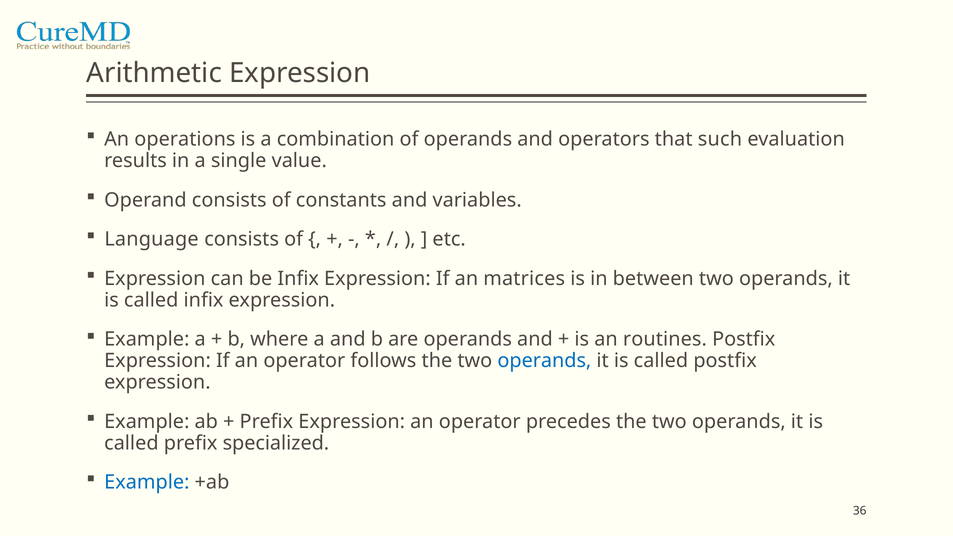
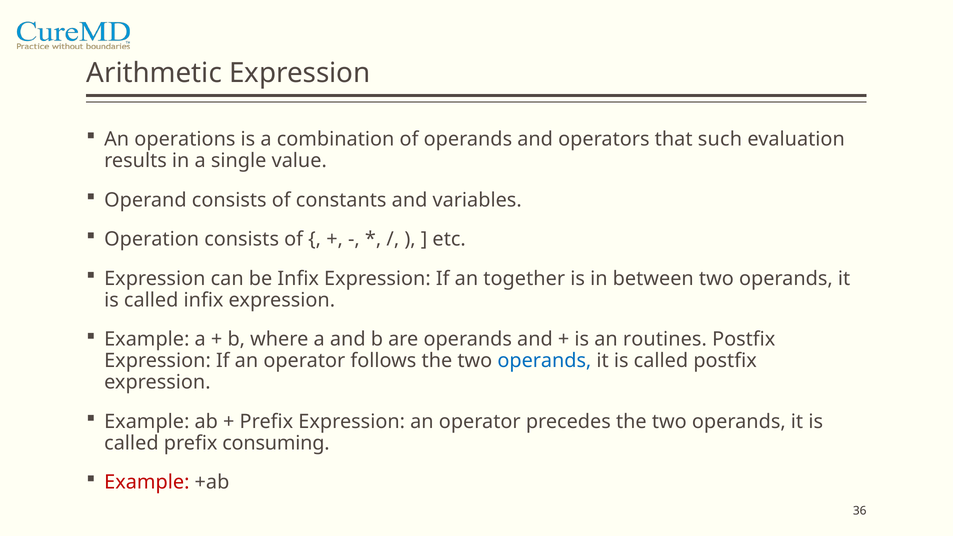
Language: Language -> Operation
matrices: matrices -> together
specialized: specialized -> consuming
Example at (147, 482) colour: blue -> red
